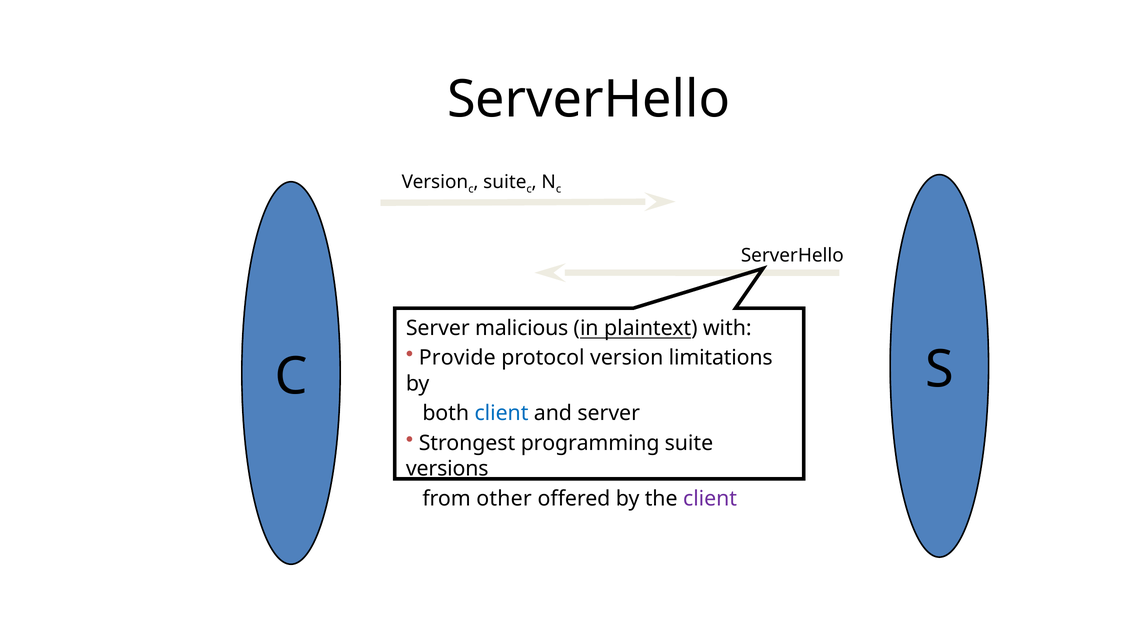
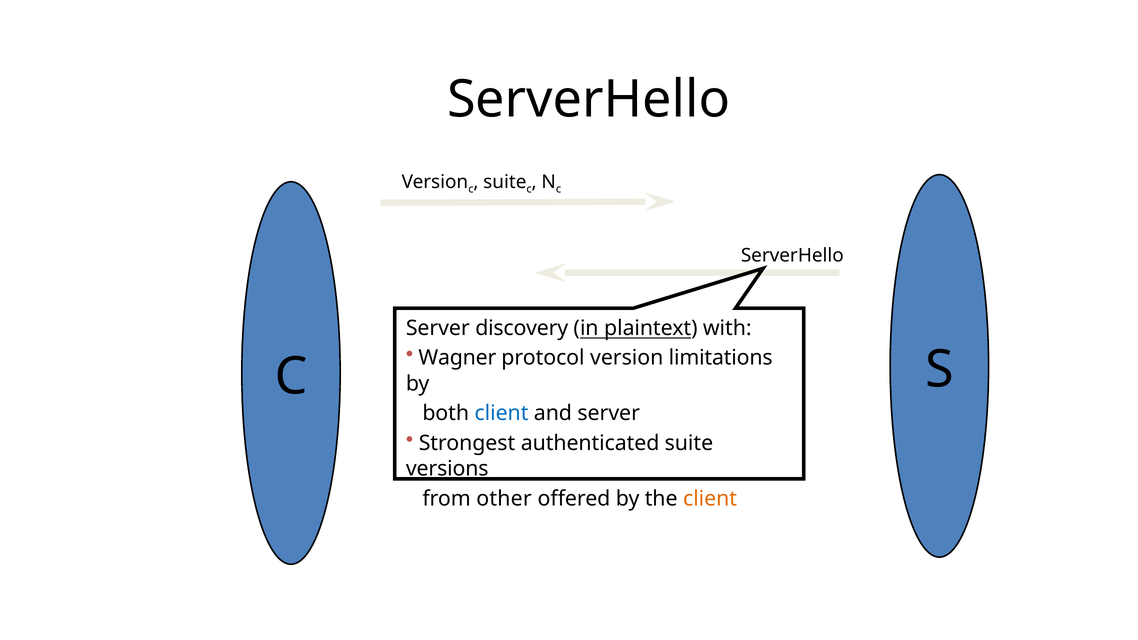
malicious: malicious -> discovery
Provide: Provide -> Wagner
programming: programming -> authenticated
client at (710, 499) colour: purple -> orange
